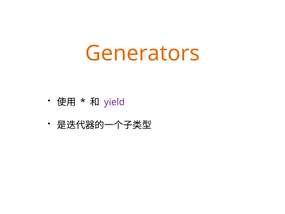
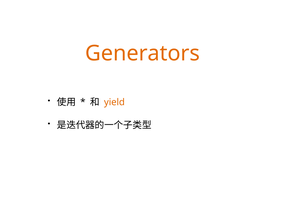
yield colour: purple -> orange
